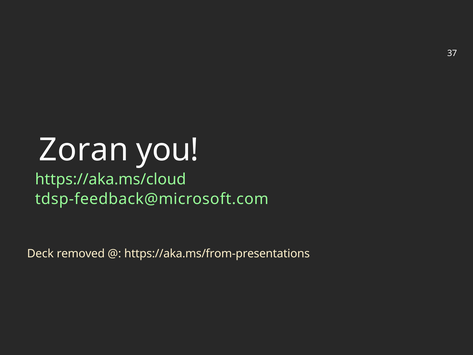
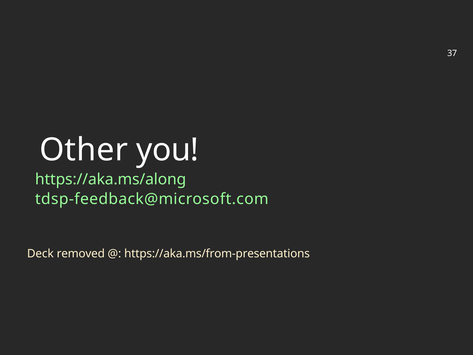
Zoran: Zoran -> Other
https://aka.ms/cloud: https://aka.ms/cloud -> https://aka.ms/along
